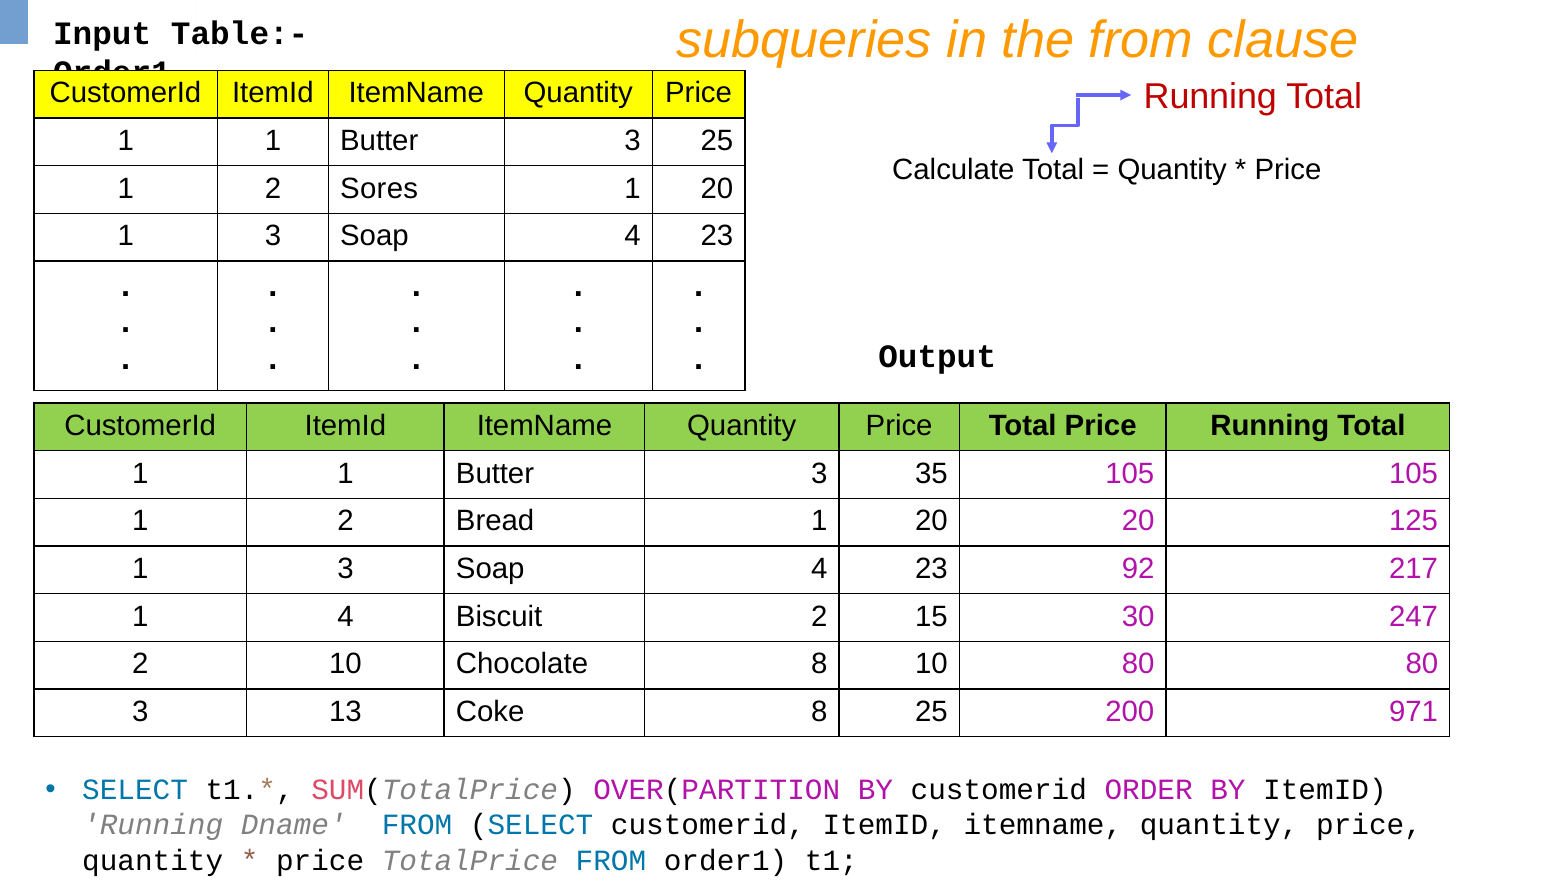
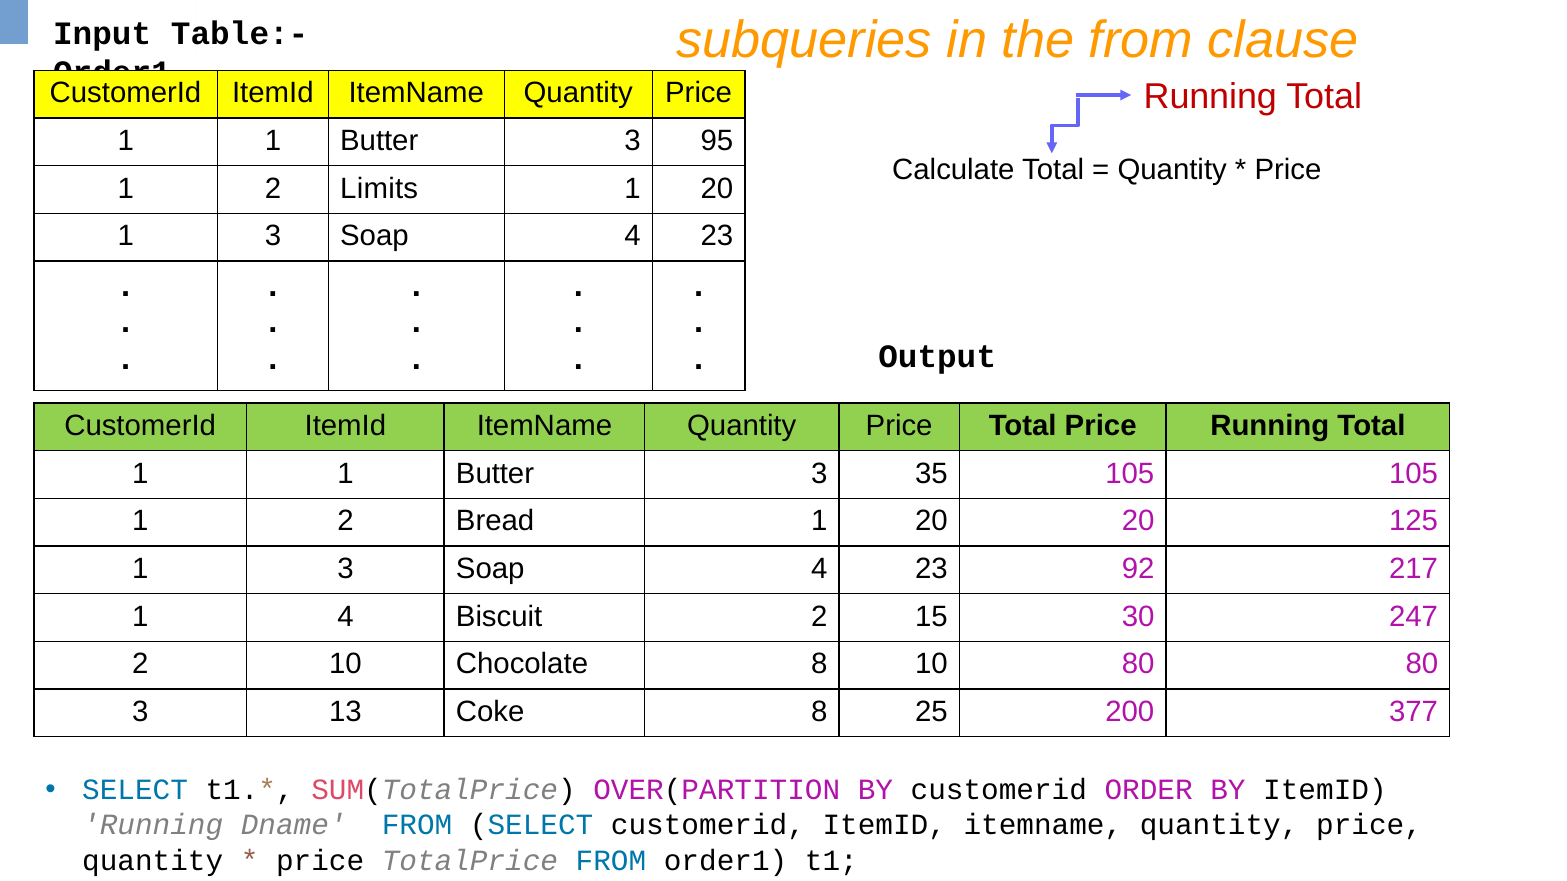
3 25: 25 -> 95
Sores: Sores -> Limits
971: 971 -> 377
